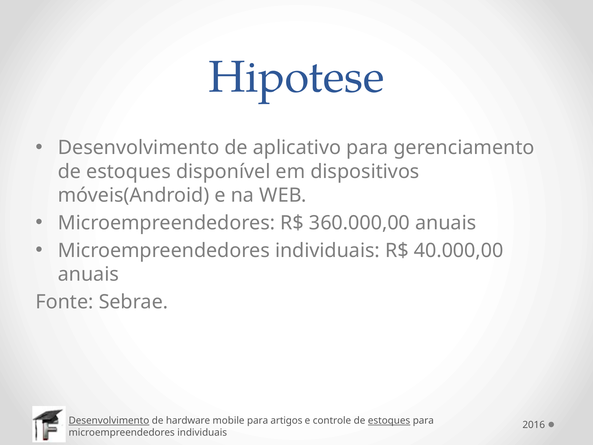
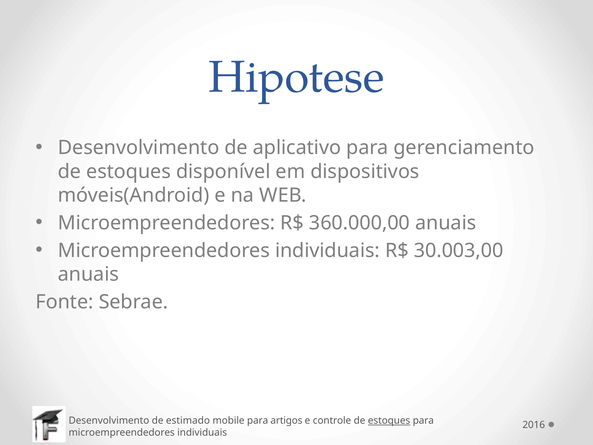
40.000,00: 40.000,00 -> 30.003,00
Desenvolvimento at (109, 420) underline: present -> none
hardware: hardware -> estimado
